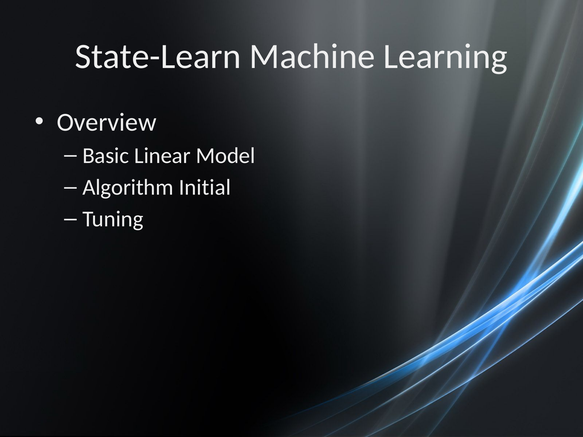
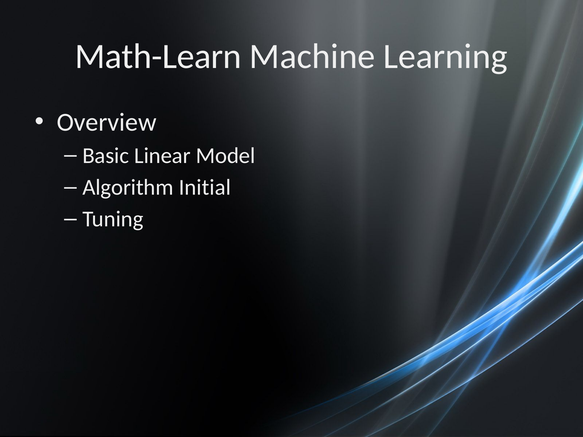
State-Learn: State-Learn -> Math-Learn
